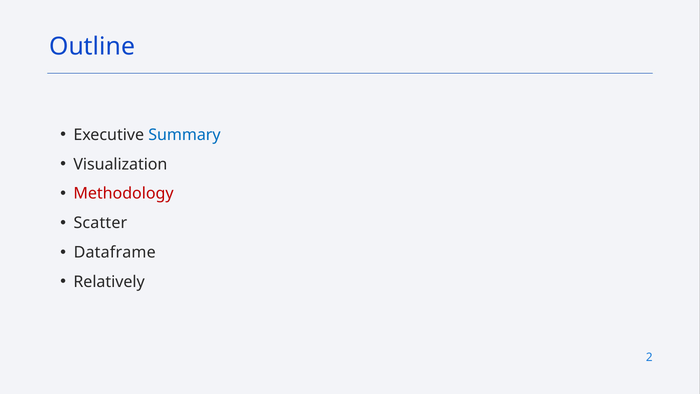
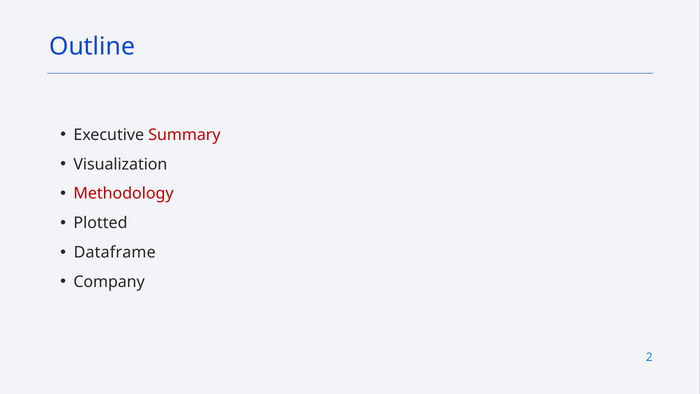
Summary colour: blue -> red
Scatter: Scatter -> Plotted
Relatively: Relatively -> Company
